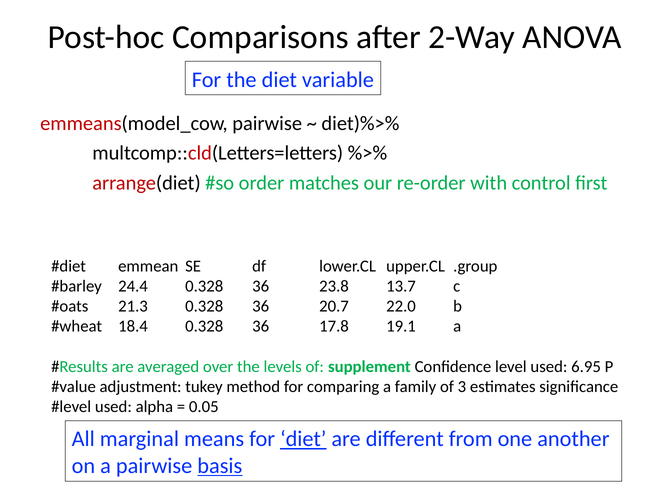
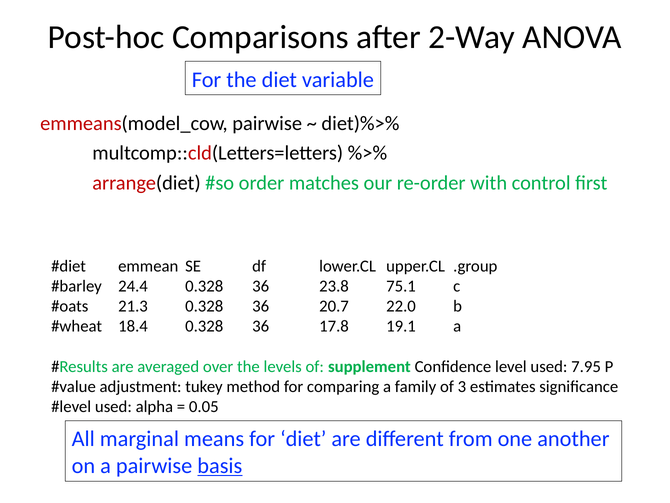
13.7: 13.7 -> 75.1
6.95: 6.95 -> 7.95
diet at (303, 439) underline: present -> none
